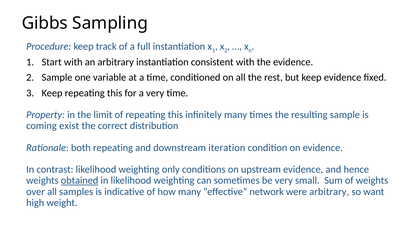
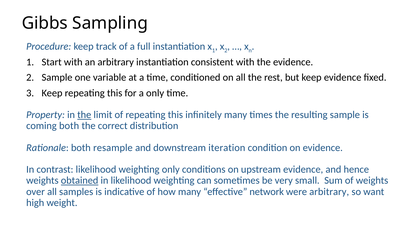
a very: very -> only
the at (84, 115) underline: none -> present
coming exist: exist -> both
both repeating: repeating -> resample
